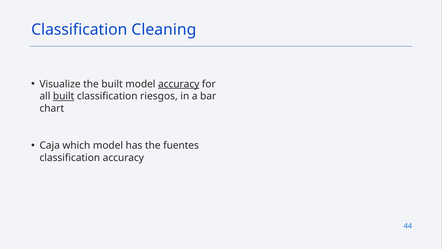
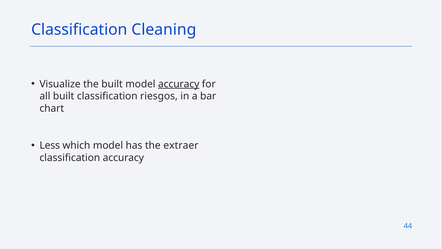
built at (64, 96) underline: present -> none
Caja: Caja -> Less
fuentes: fuentes -> extraer
